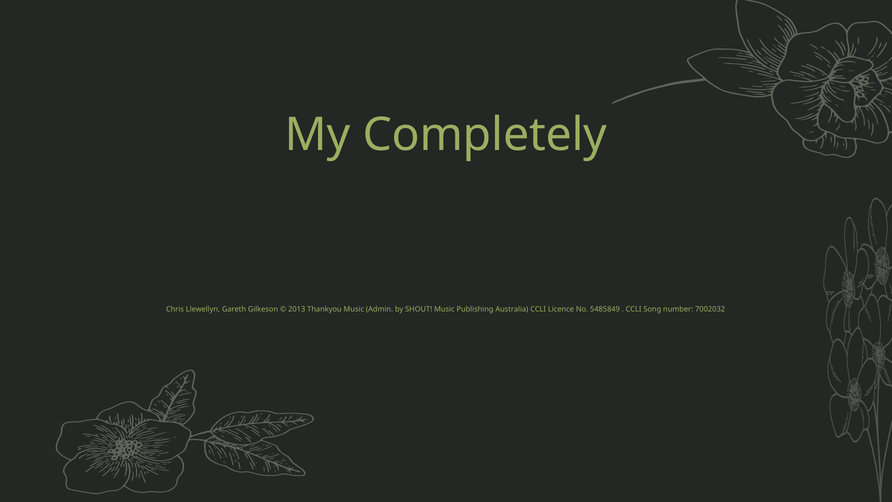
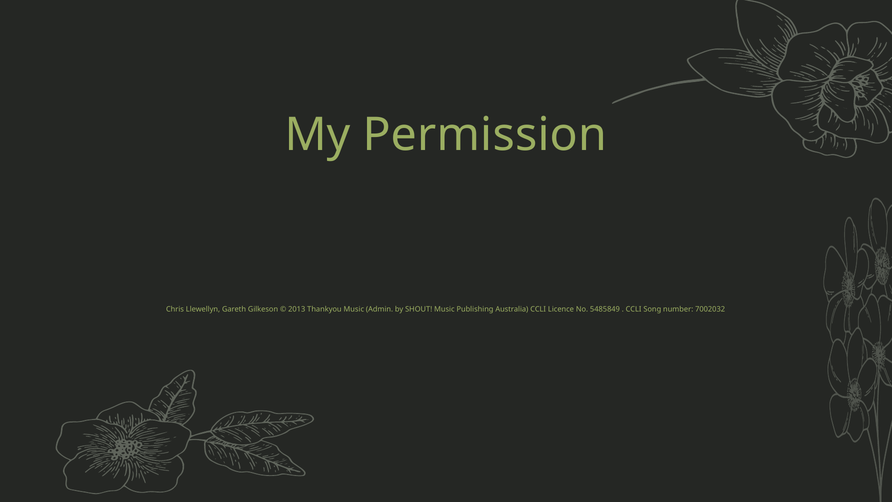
Completely: Completely -> Permission
